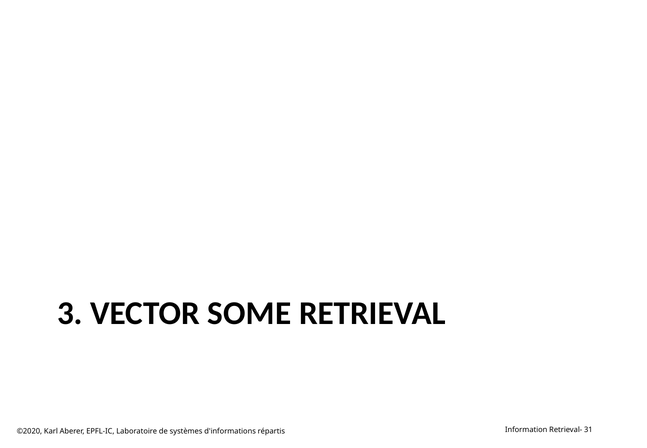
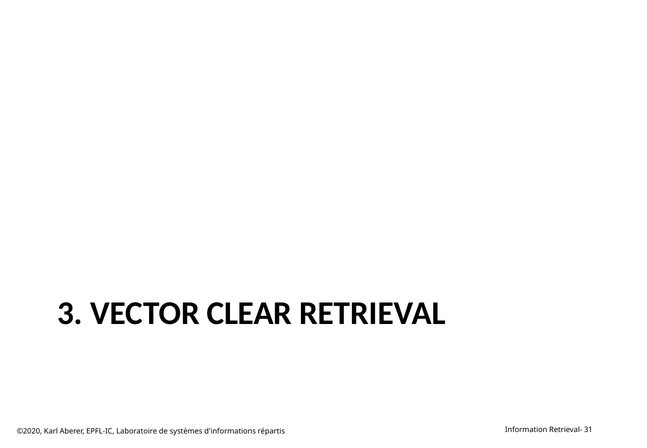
SOME: SOME -> CLEAR
